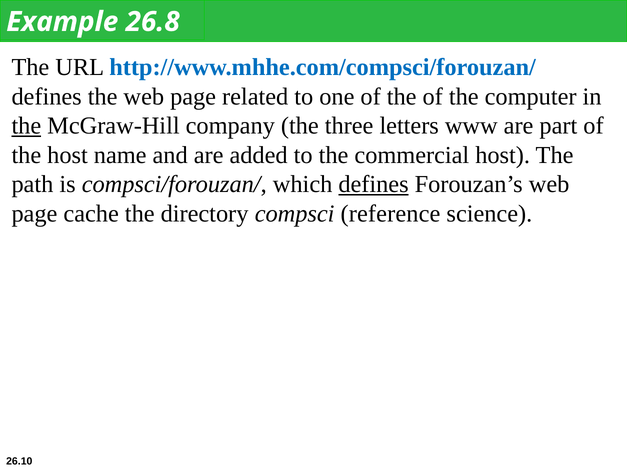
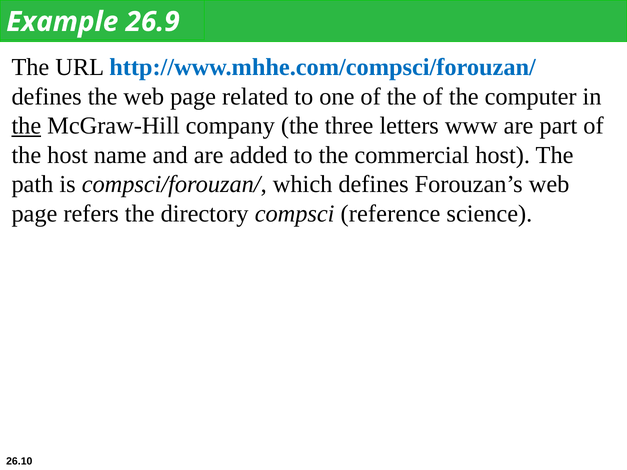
26.8: 26.8 -> 26.9
defines at (374, 184) underline: present -> none
cache: cache -> refers
